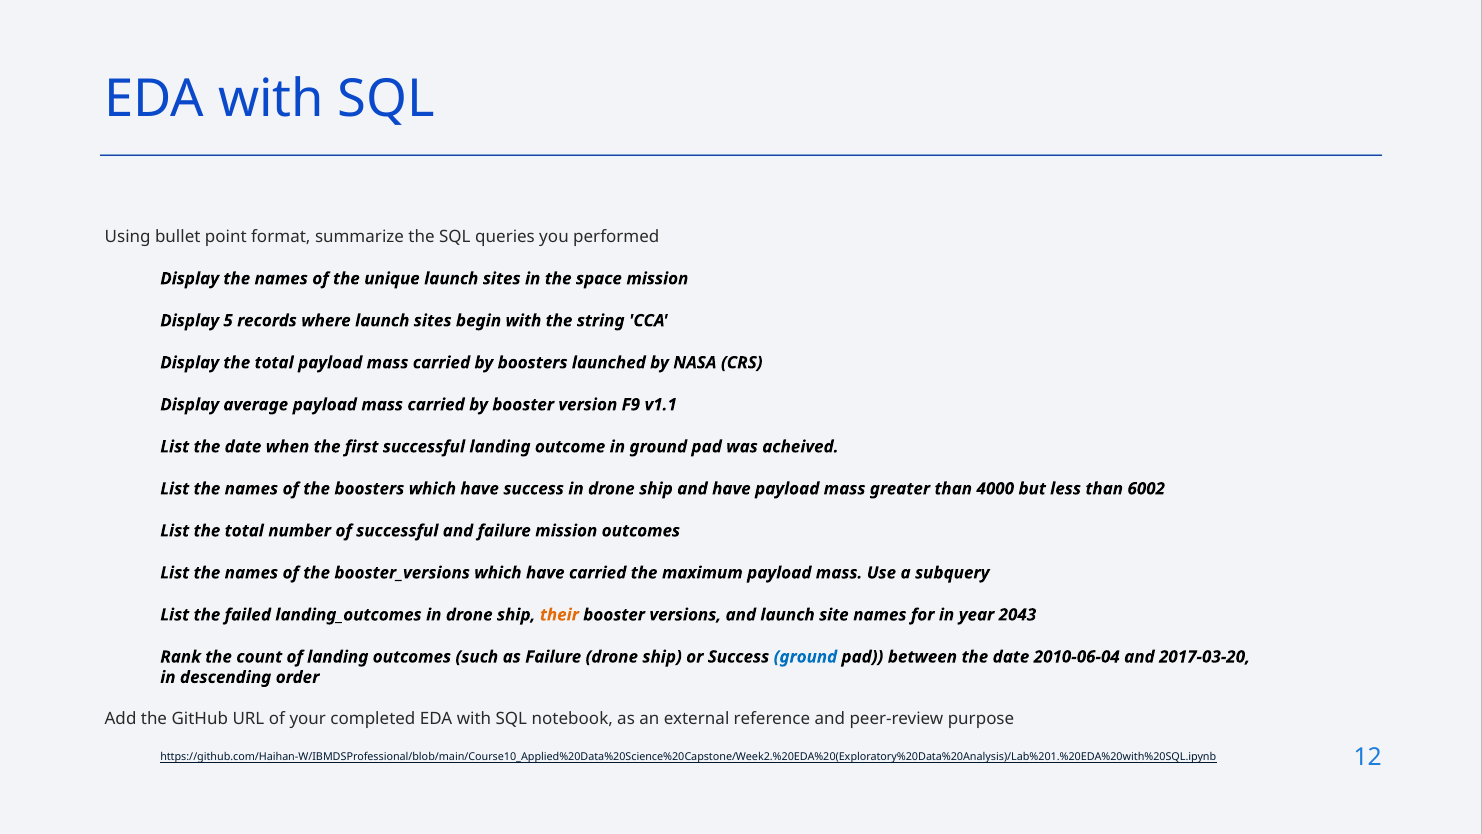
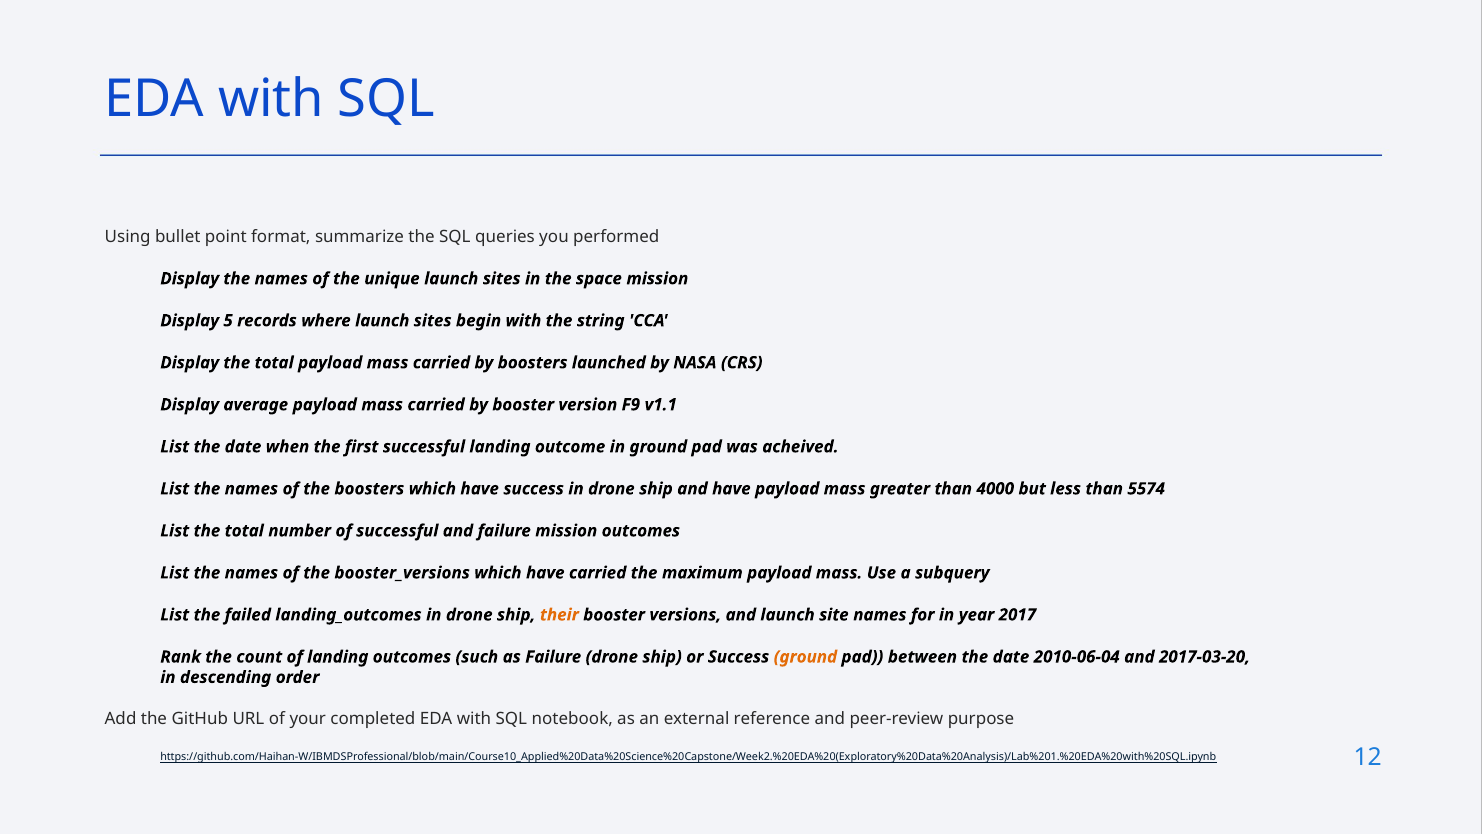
6002: 6002 -> 5574
2043: 2043 -> 2017
ground at (805, 657) colour: blue -> orange
